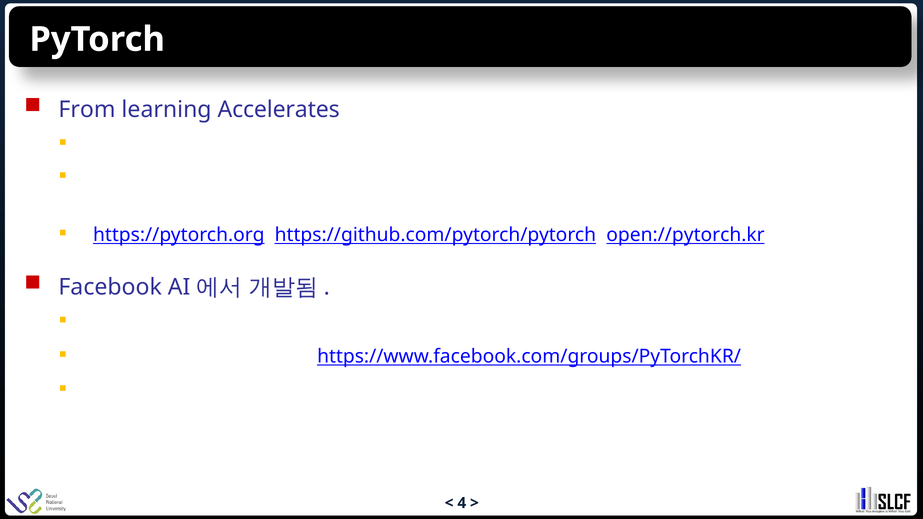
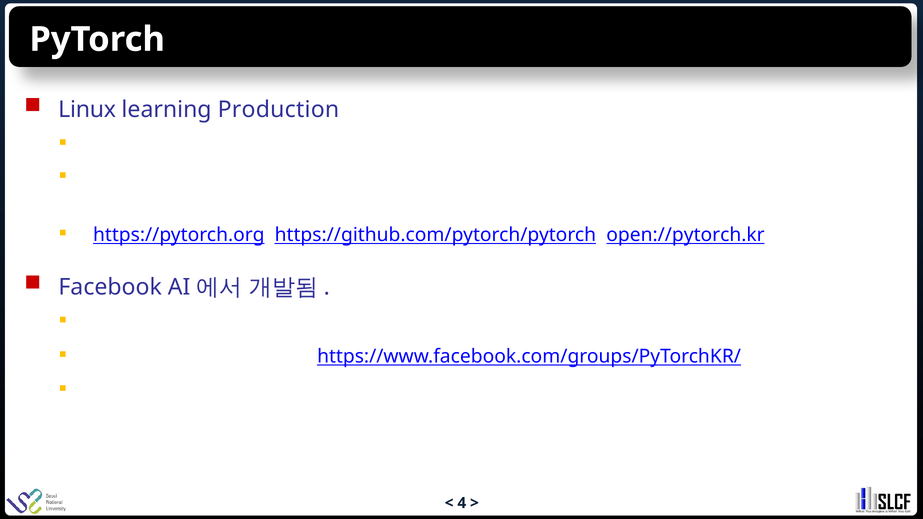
From at (87, 110): From -> Linux
learning Accelerates: Accelerates -> Production
